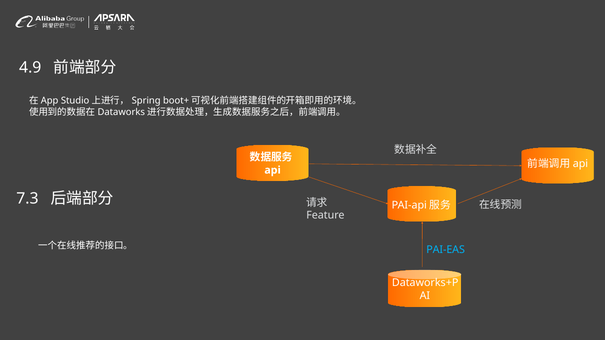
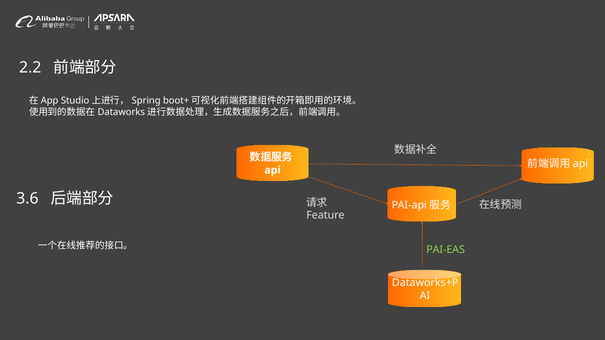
4.9: 4.9 -> 2.2
7.3: 7.3 -> 3.6
PAI-EAS colour: light blue -> light green
